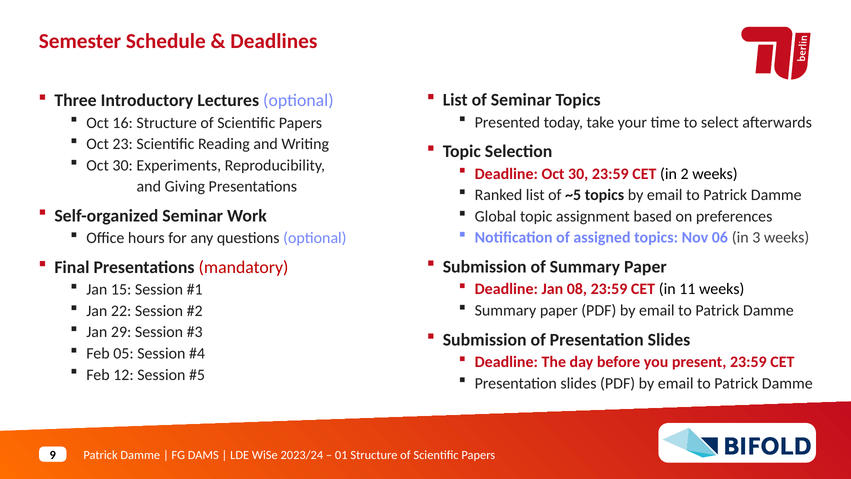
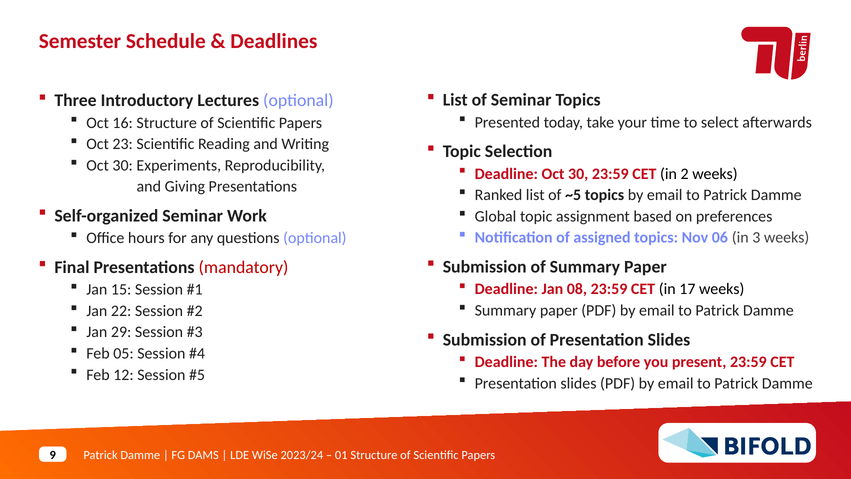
11: 11 -> 17
